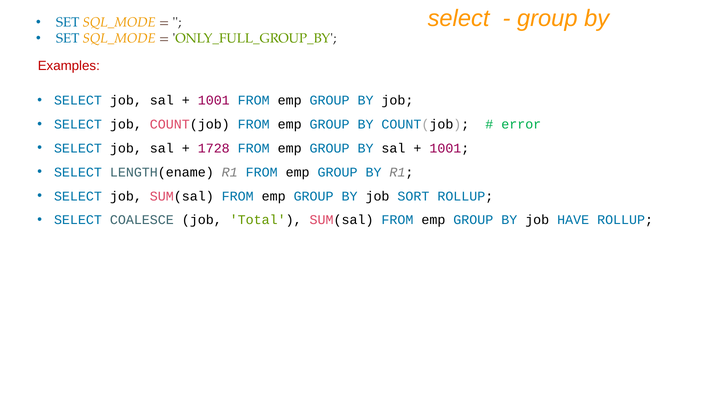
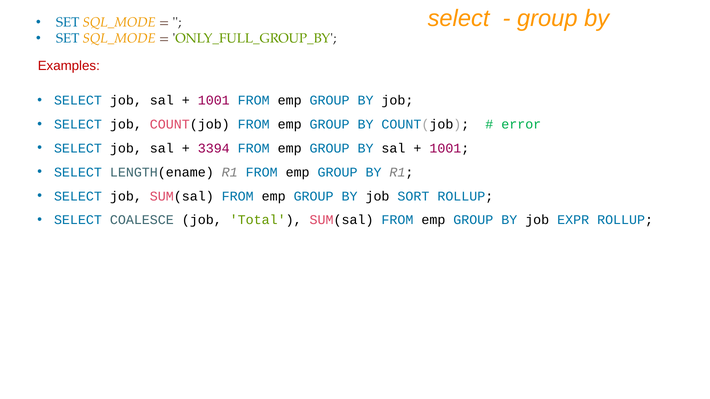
1728: 1728 -> 3394
HAVE: HAVE -> EXPR
